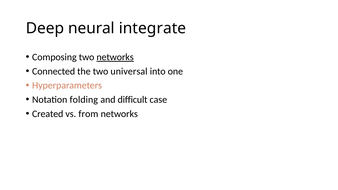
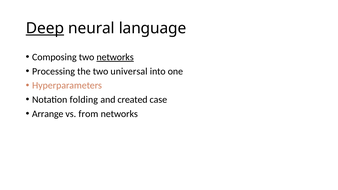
Deep underline: none -> present
integrate: integrate -> language
Connected: Connected -> Processing
difficult: difficult -> created
Created: Created -> Arrange
